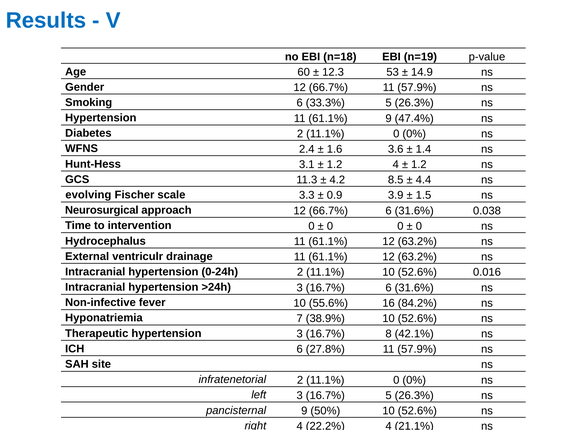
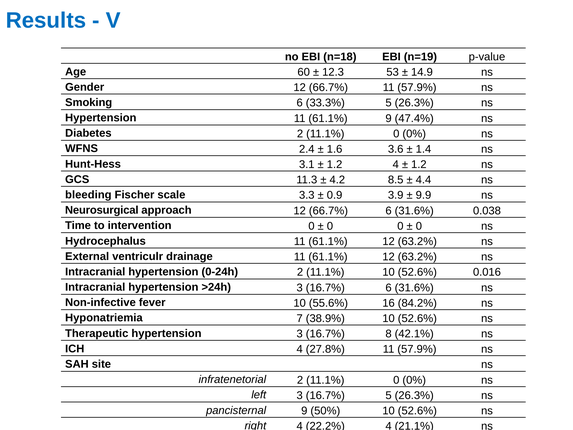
evolving: evolving -> bleeding
1.5: 1.5 -> 9.9
ICH 6: 6 -> 4
